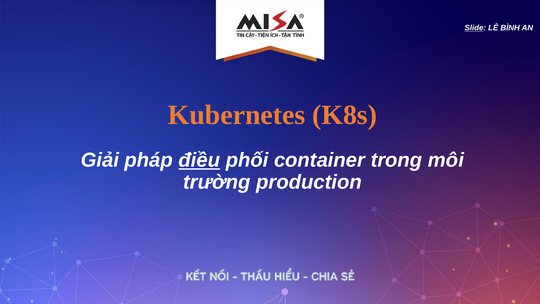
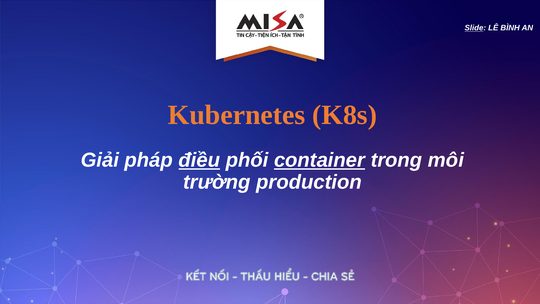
container underline: none -> present
